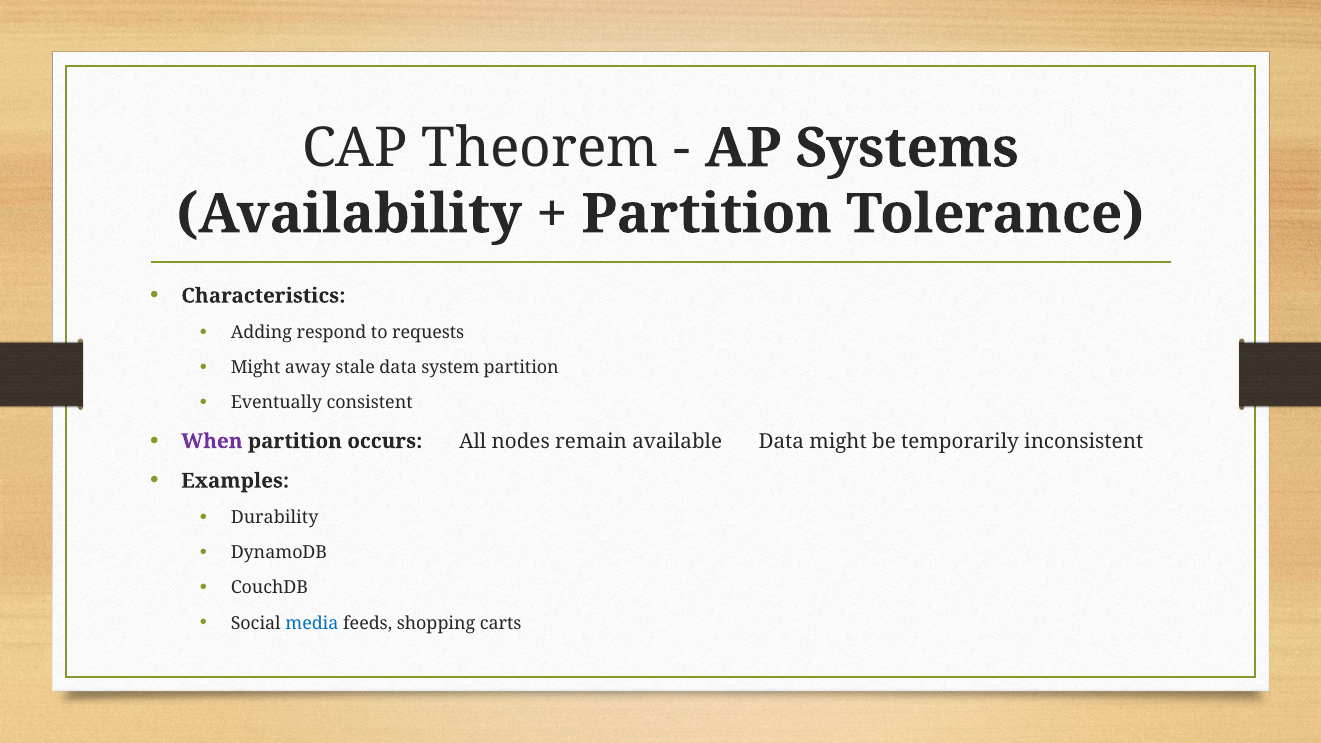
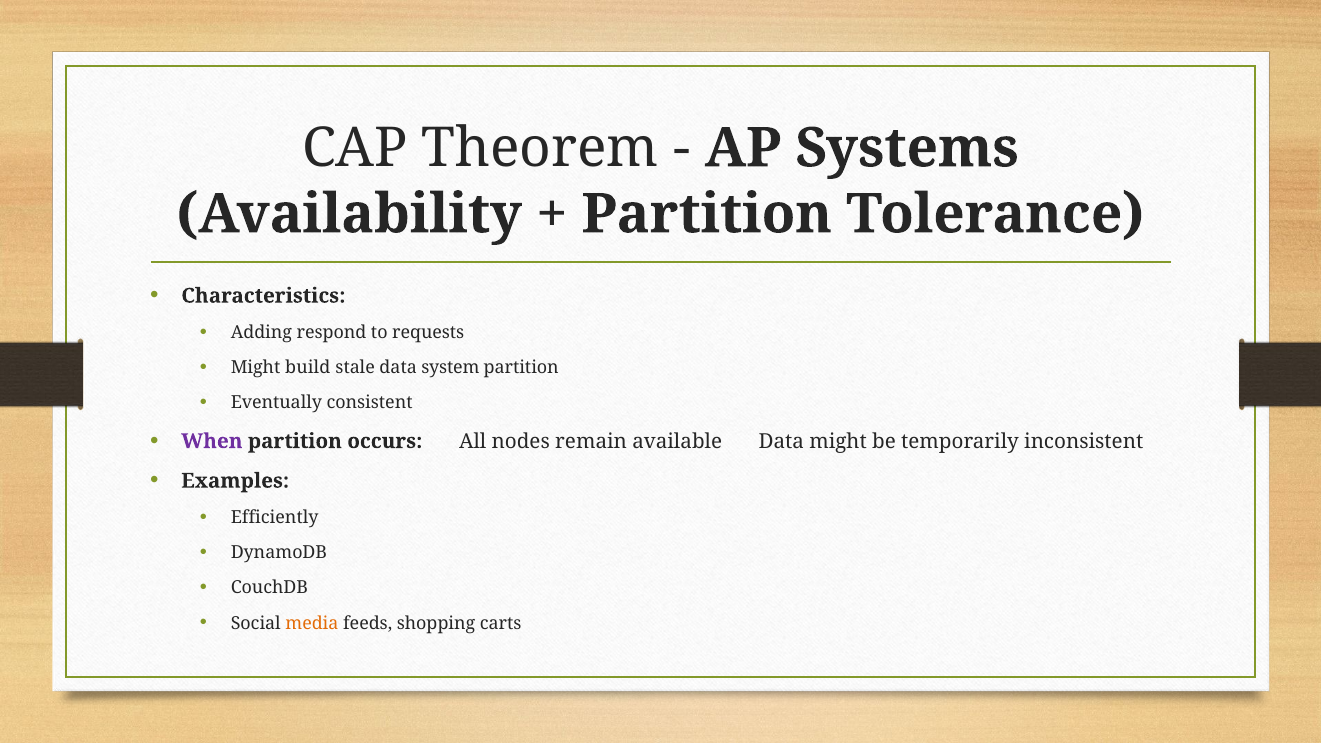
away: away -> build
Durability: Durability -> Efficiently
media colour: blue -> orange
